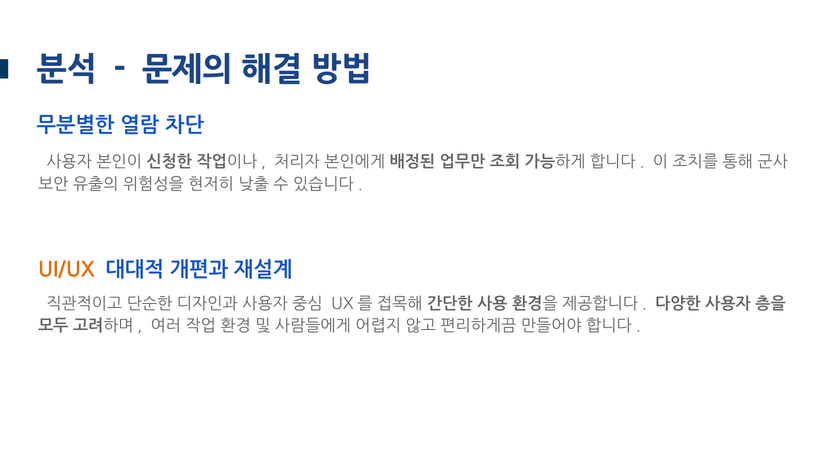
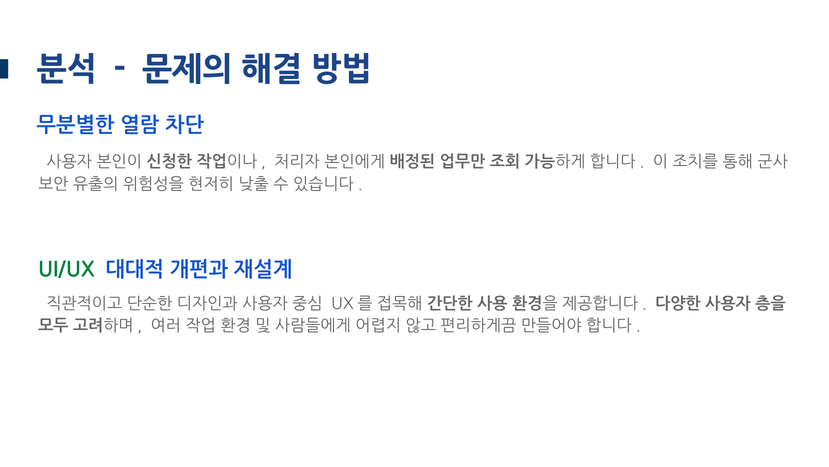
UI/UX colour: orange -> green
